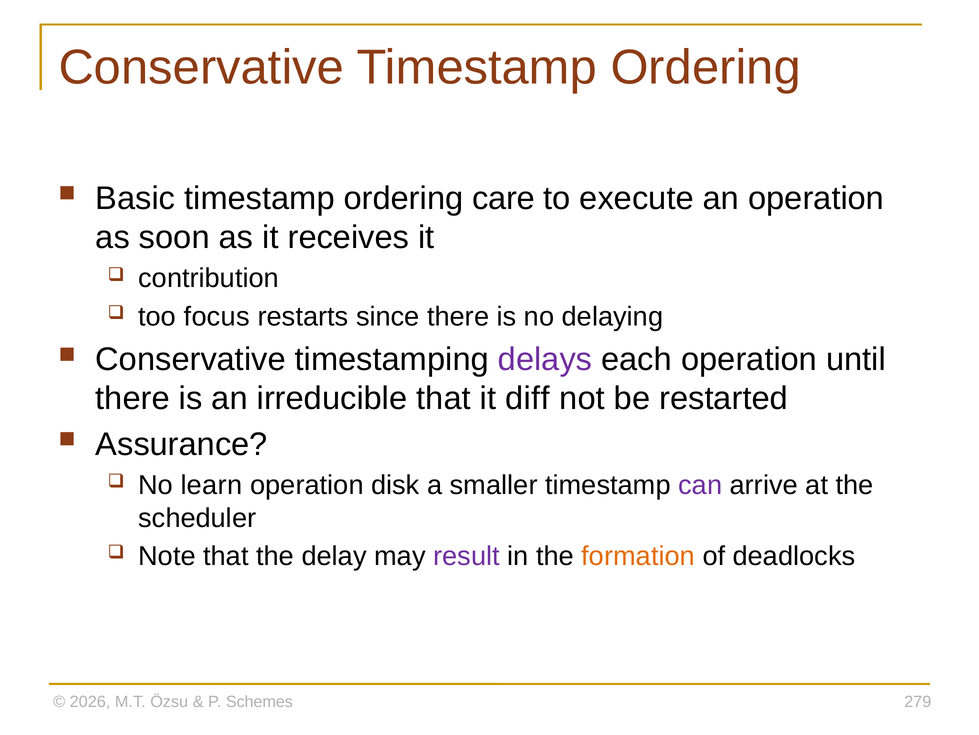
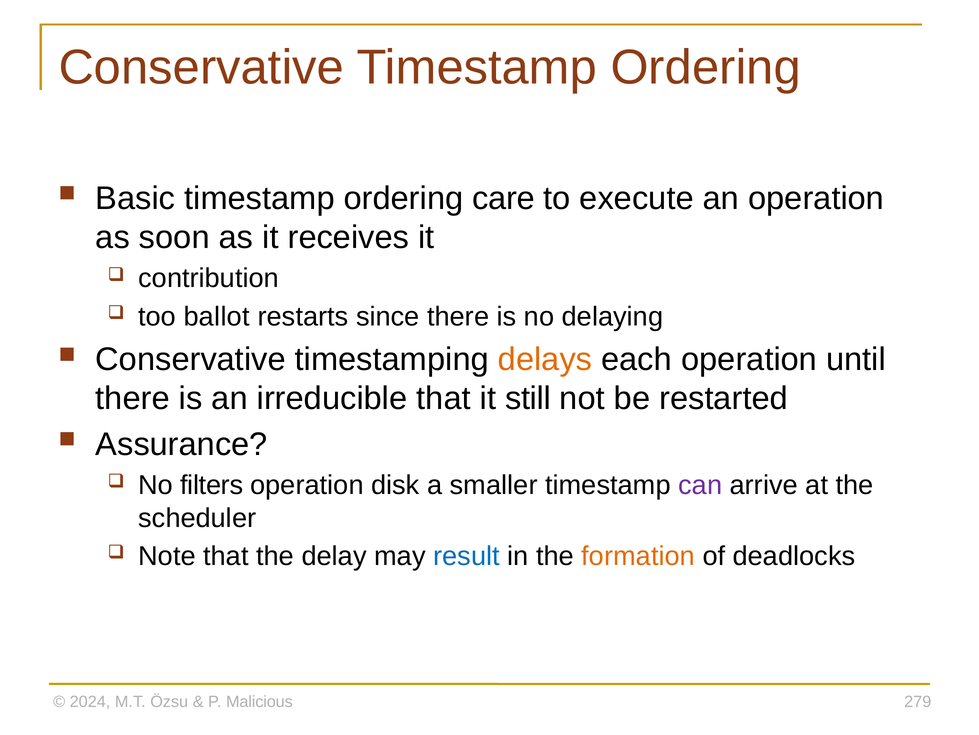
focus: focus -> ballot
delays colour: purple -> orange
diff: diff -> still
learn: learn -> filters
result colour: purple -> blue
2026: 2026 -> 2024
Schemes: Schemes -> Malicious
